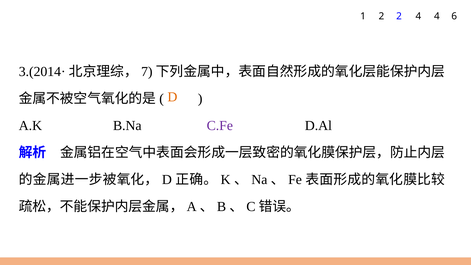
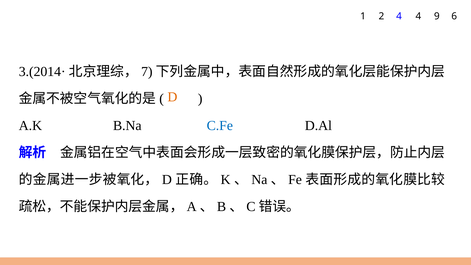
2 2: 2 -> 4
4 4: 4 -> 9
C.Fe colour: purple -> blue
